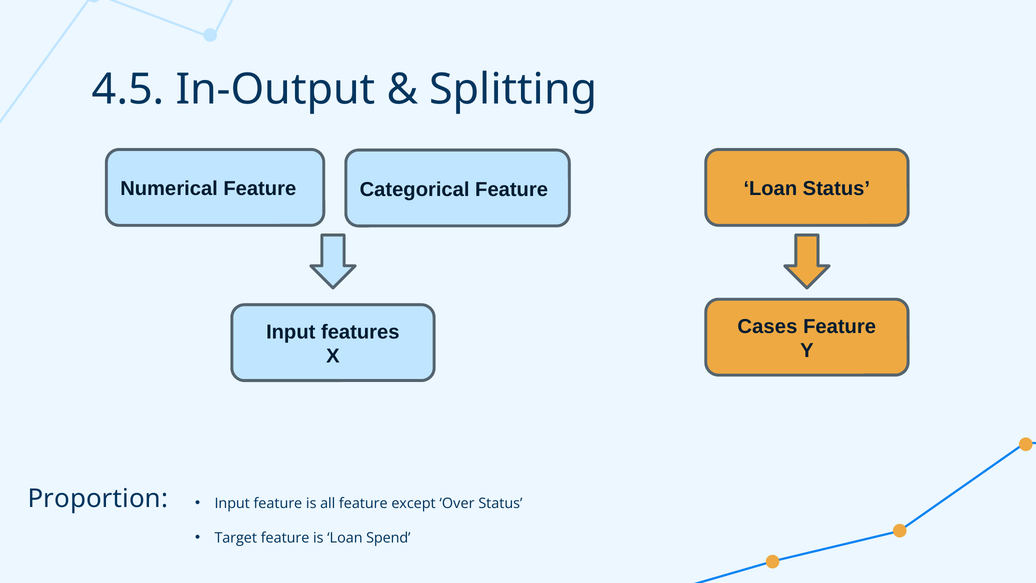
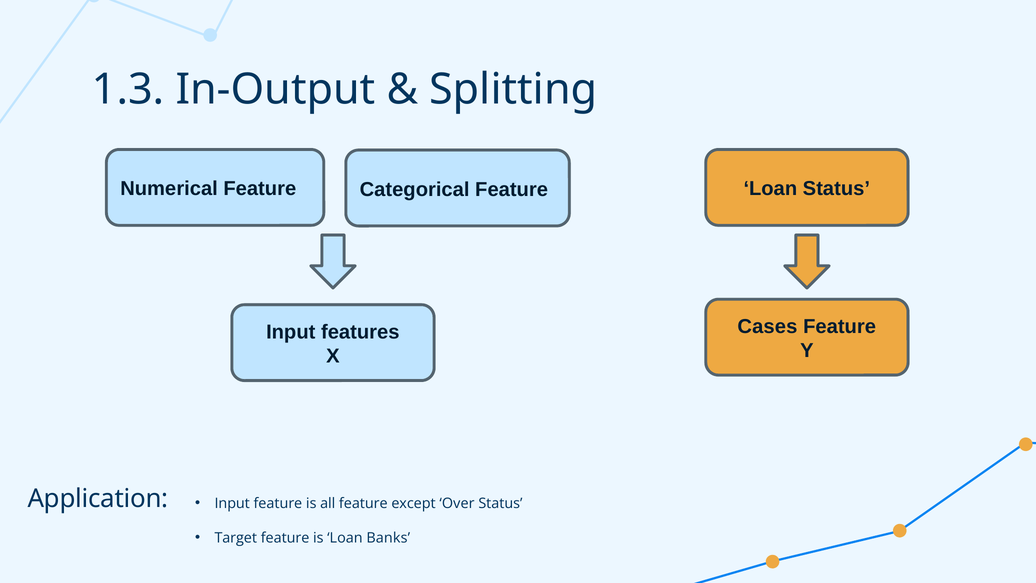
4.5: 4.5 -> 1.3
Proportion: Proportion -> Application
Spend: Spend -> Banks
